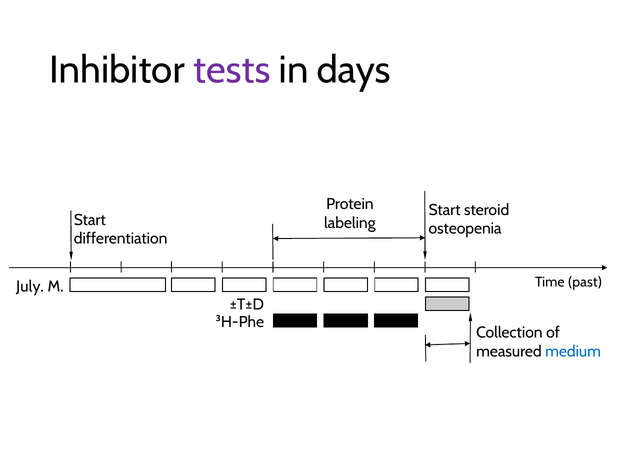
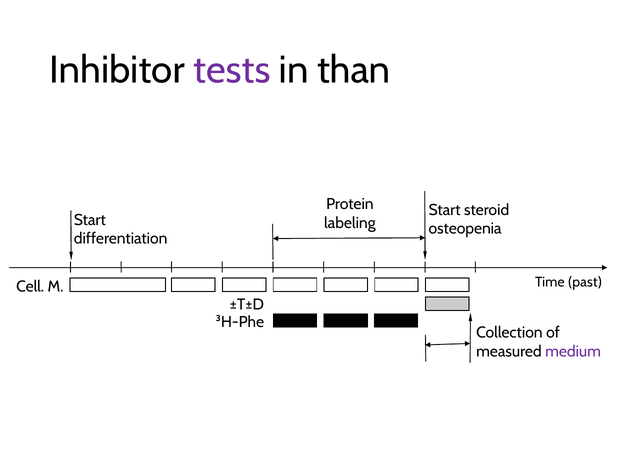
days: days -> than
July: July -> Cell
medium colour: blue -> purple
